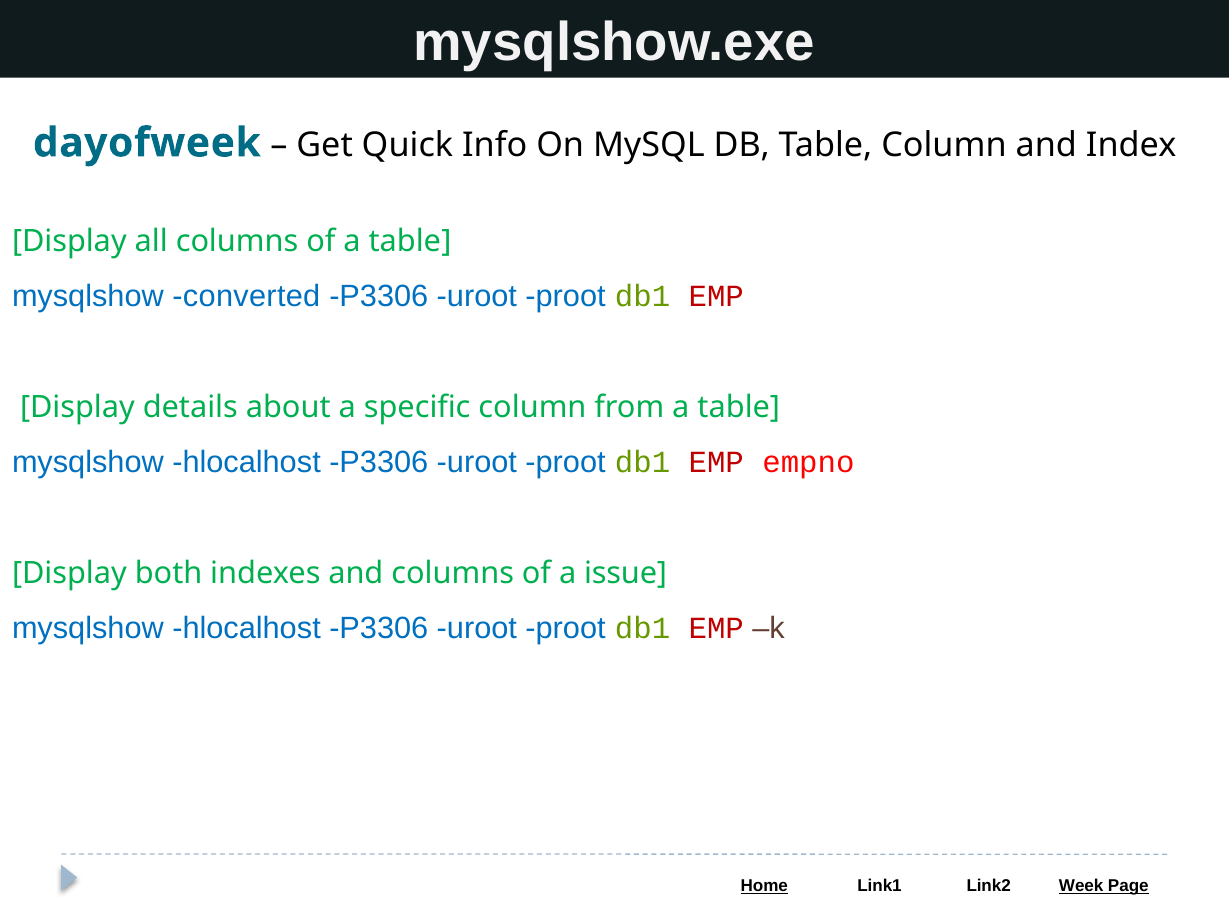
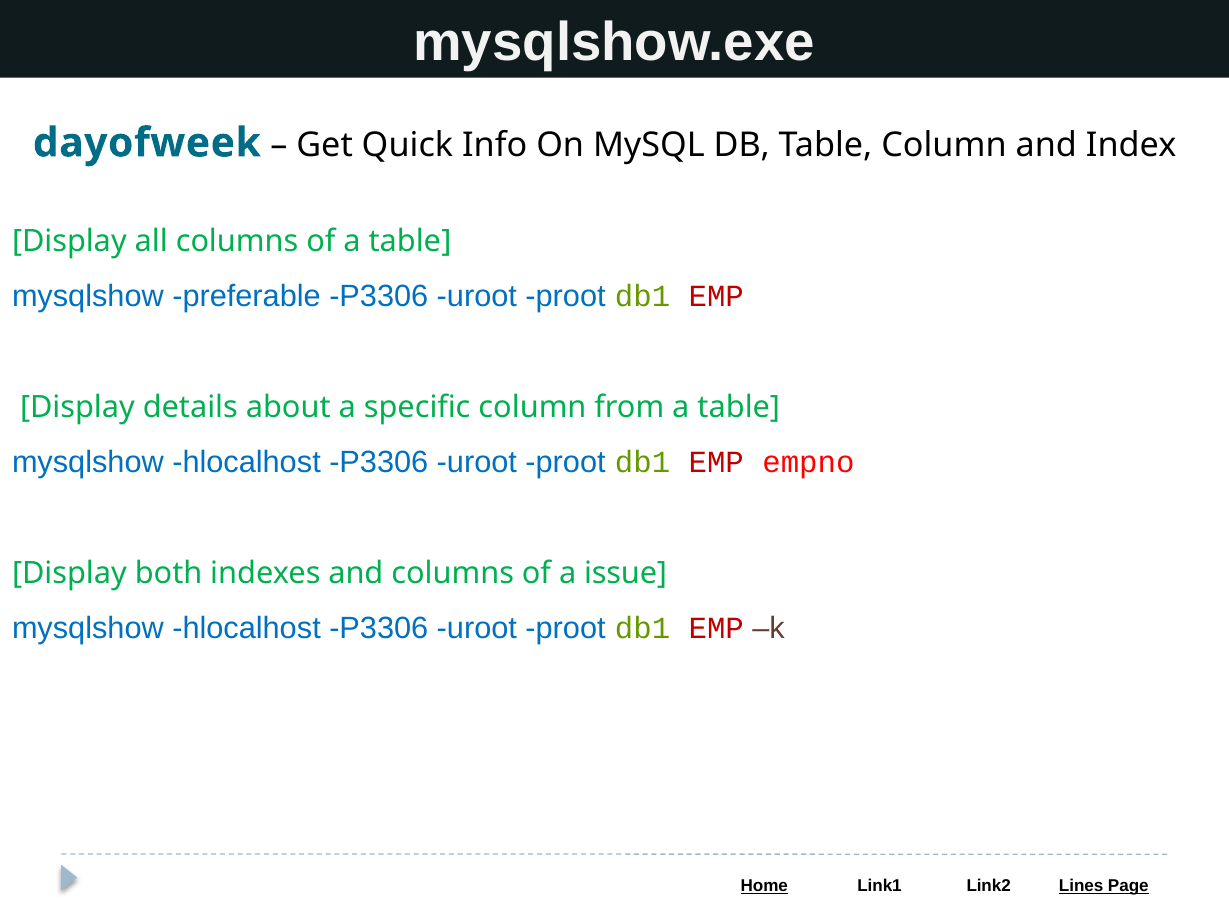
converted: converted -> preferable
Week: Week -> Lines
